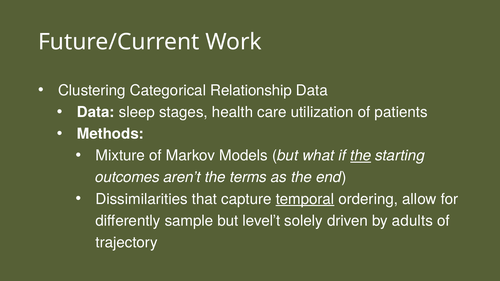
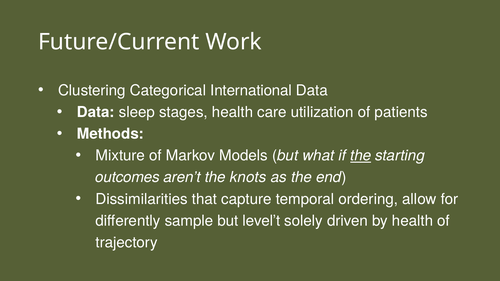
Relationship: Relationship -> International
terms: terms -> knots
temporal underline: present -> none
by adults: adults -> health
